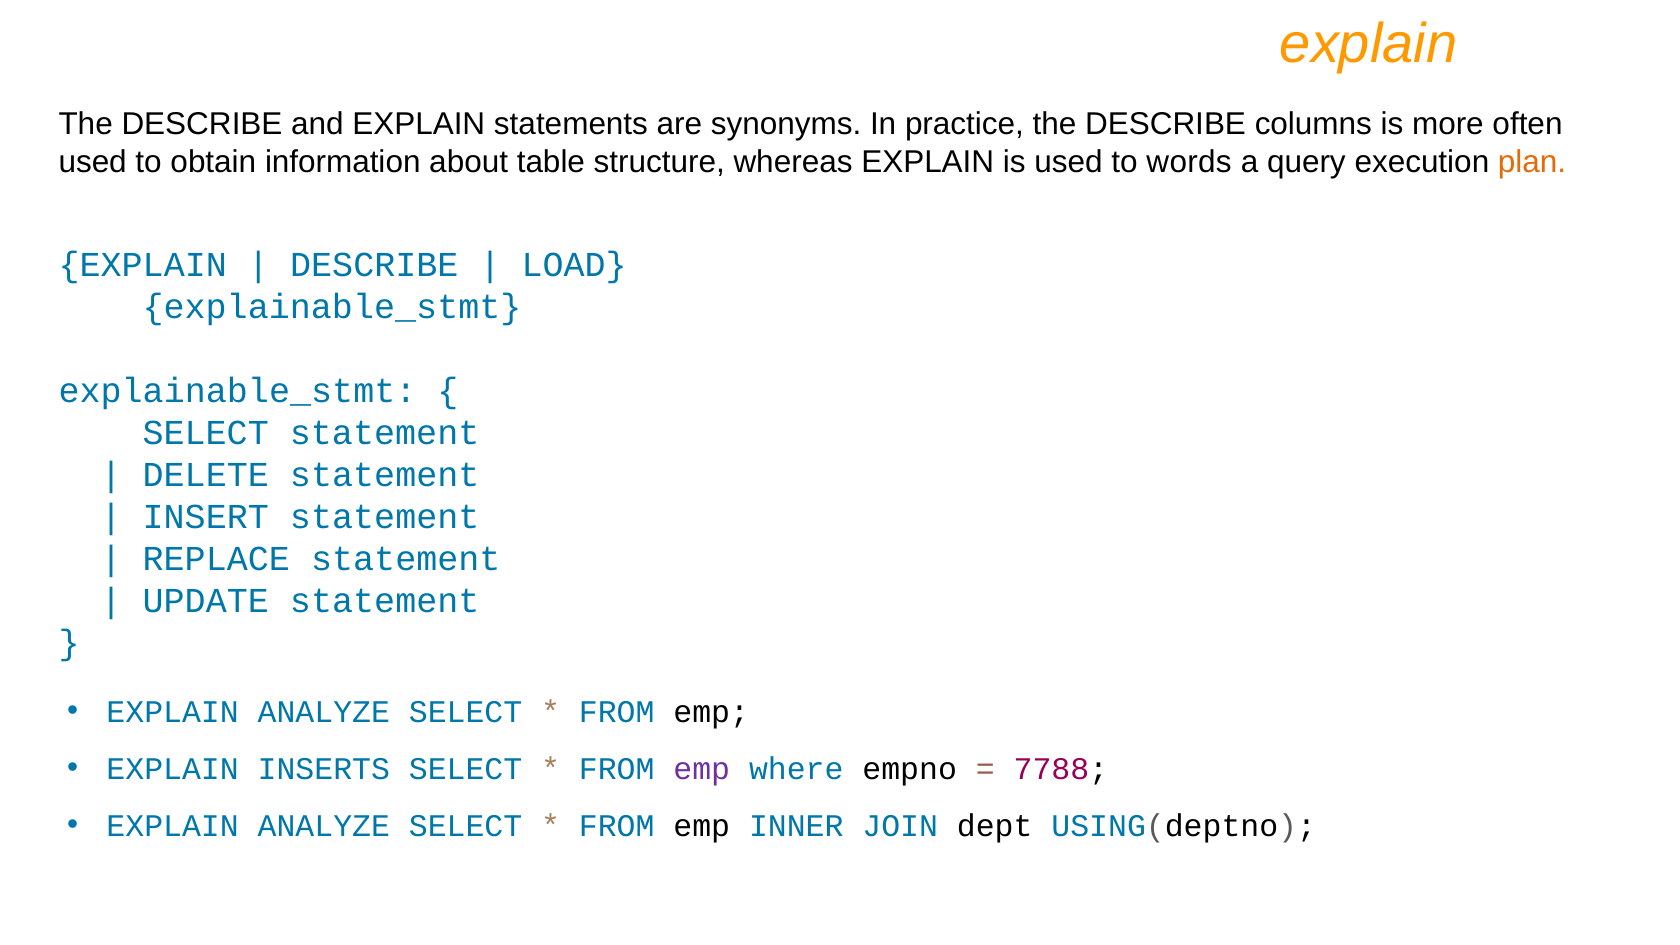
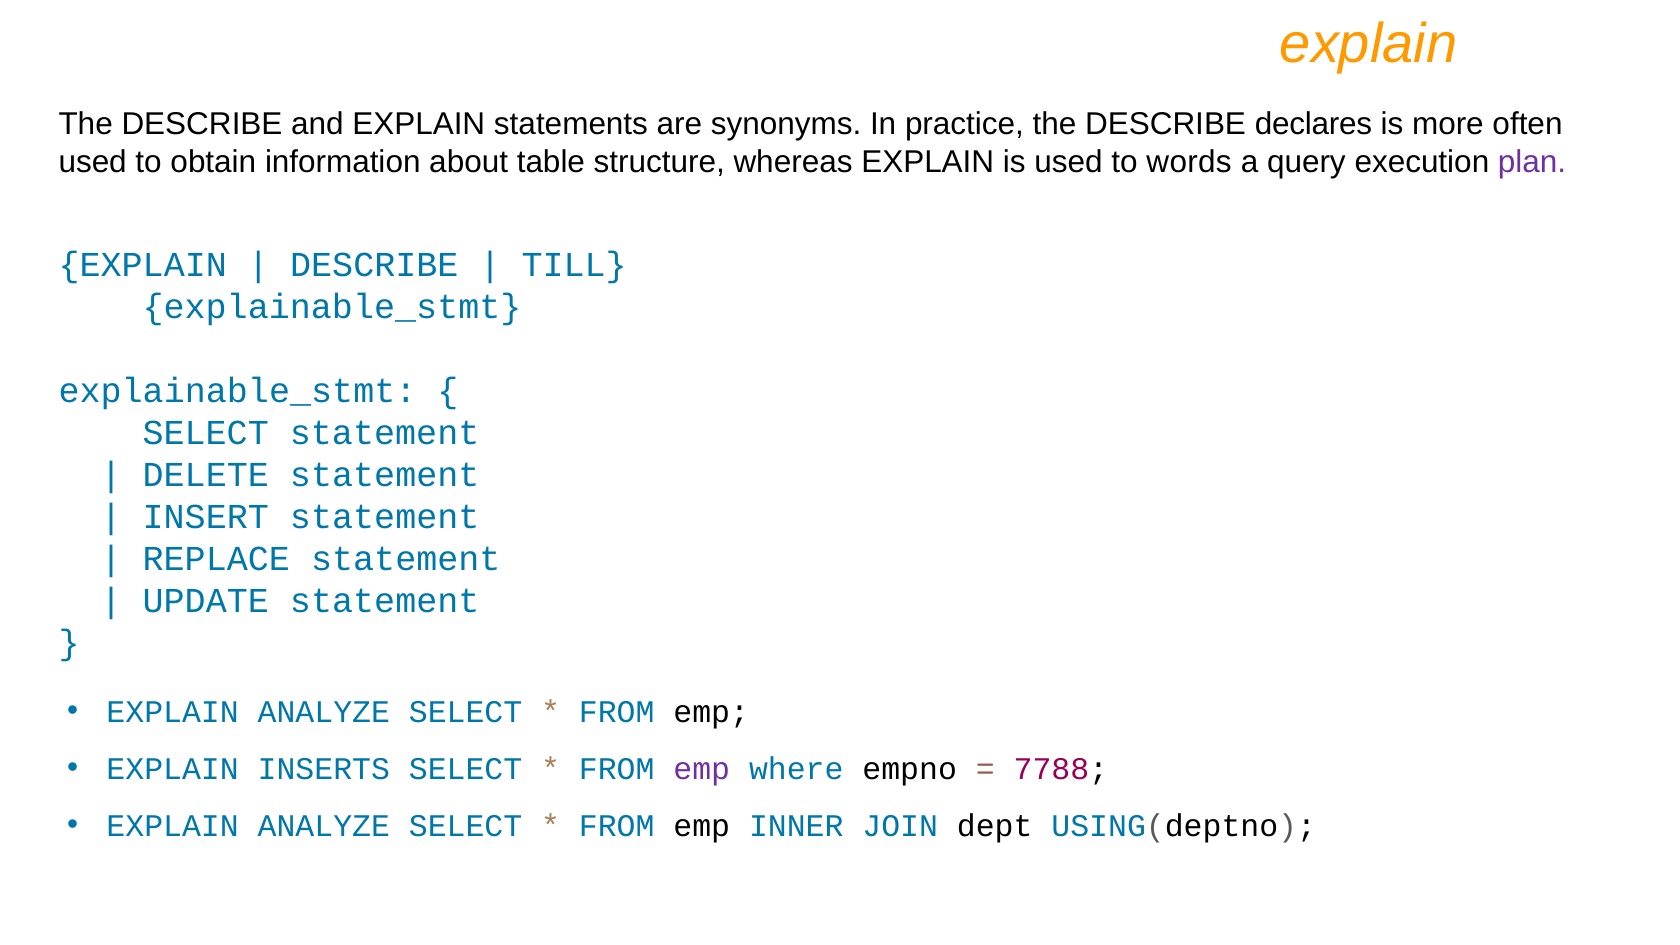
columns: columns -> declares
plan colour: orange -> purple
LOAD: LOAD -> TILL
